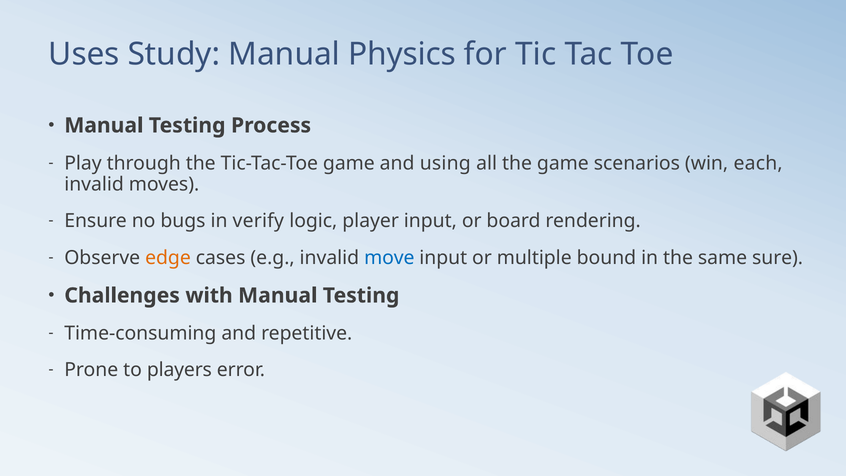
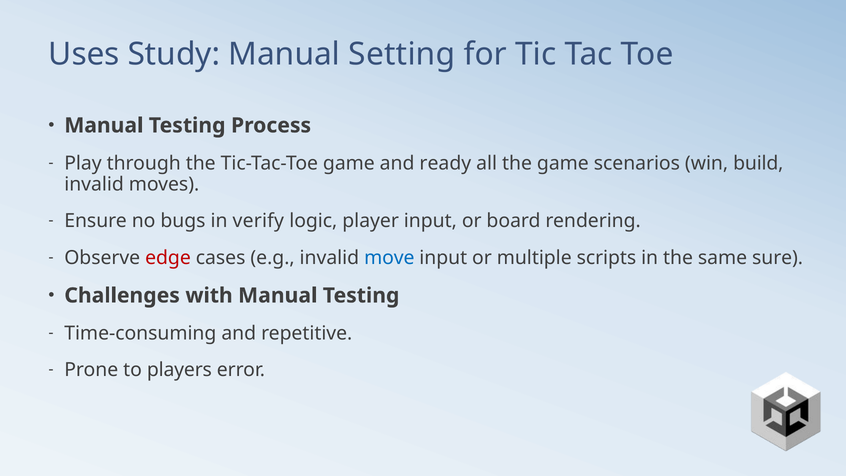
Physics: Physics -> Setting
using: using -> ready
each: each -> build
edge colour: orange -> red
bound: bound -> scripts
